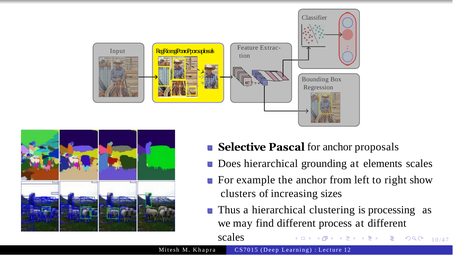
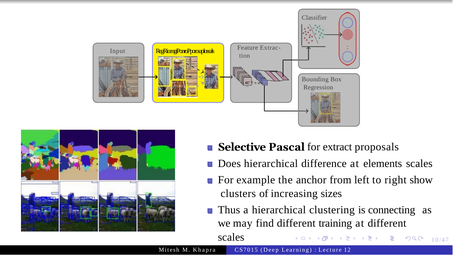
for anchor: anchor -> extract
grounding: grounding -> difference
processing: processing -> connecting
process: process -> training
